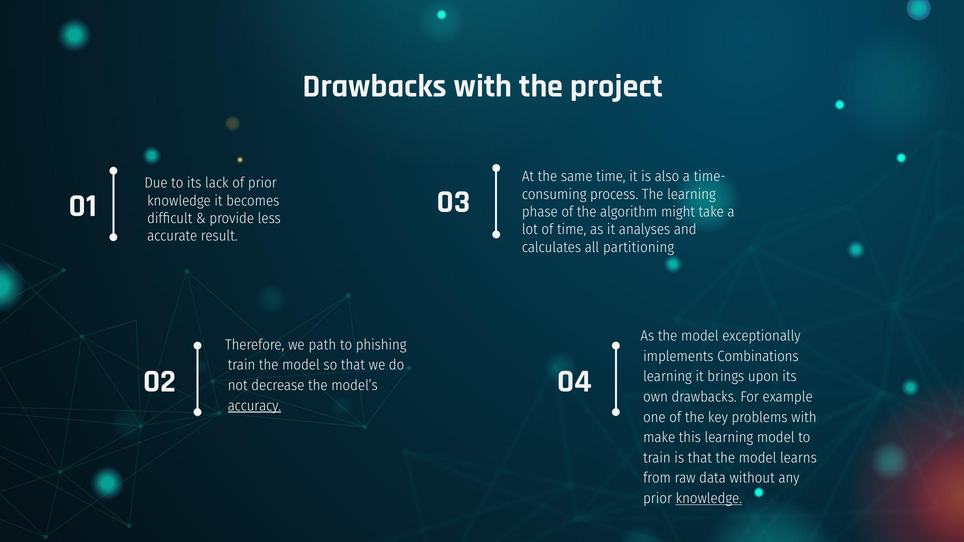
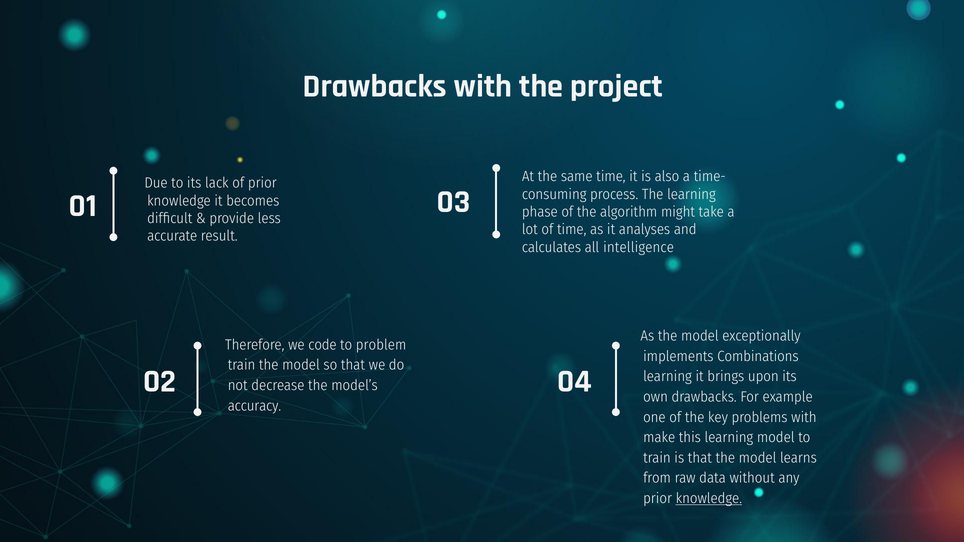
partitioning: partitioning -> intelligence
path: path -> code
phishing: phishing -> problem
accuracy underline: present -> none
